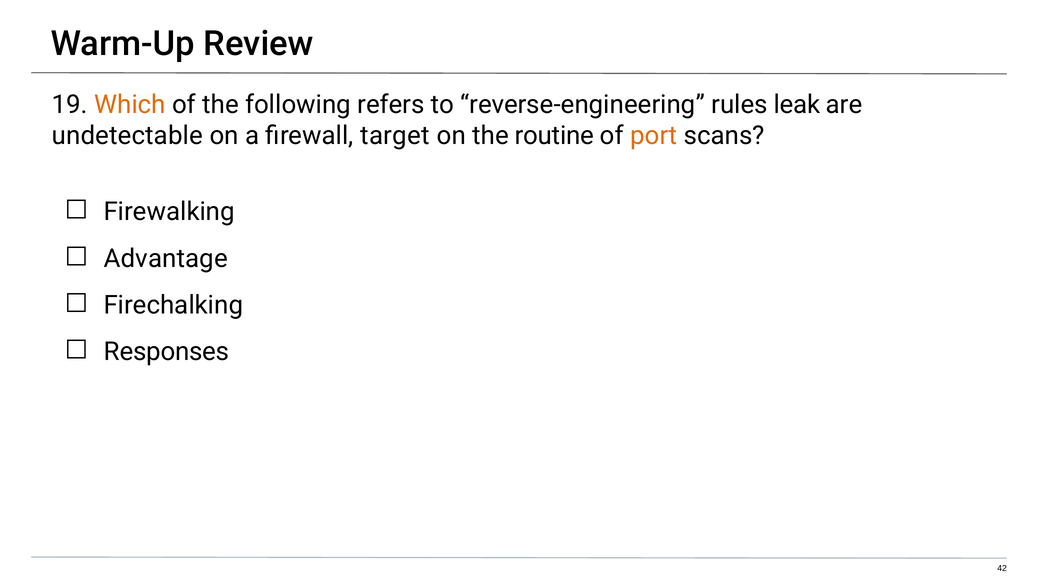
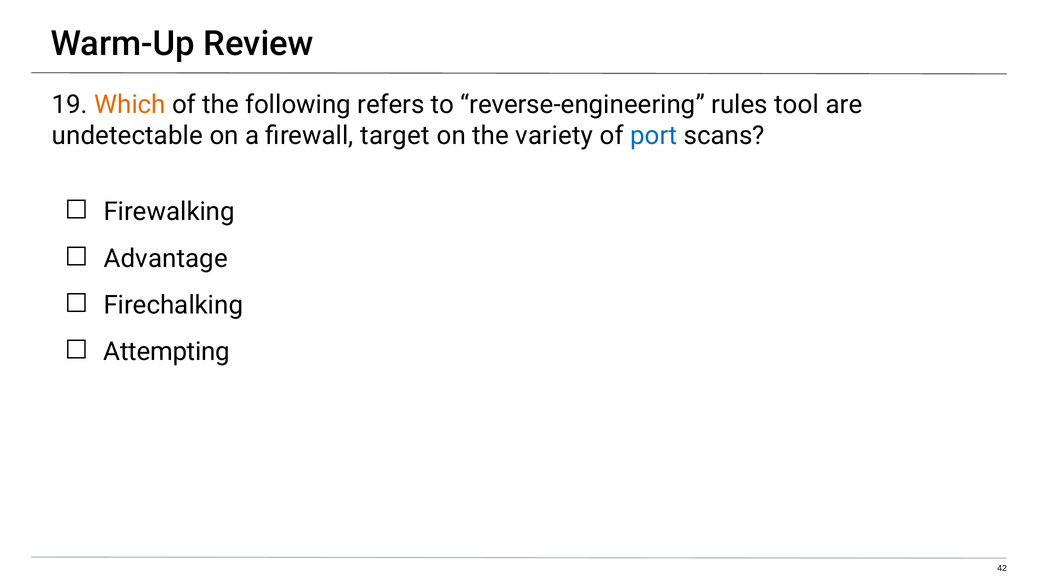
leak: leak -> tool
routine: routine -> variety
port colour: orange -> blue
Responses: Responses -> Attempting
